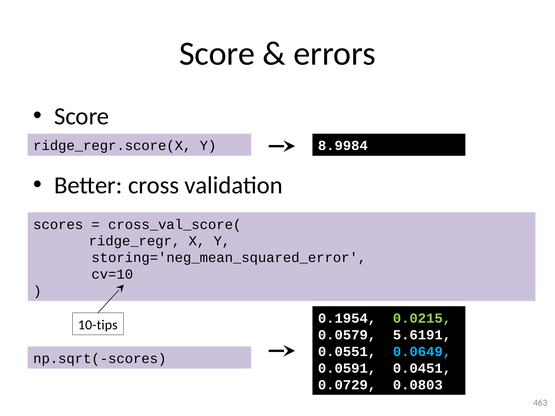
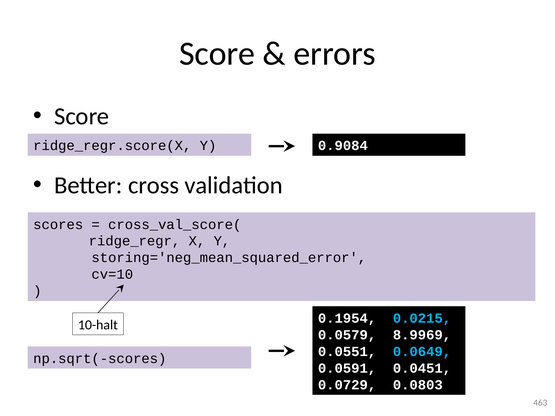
8.9984: 8.9984 -> 0.9084
0.0215 colour: light green -> light blue
10-tips: 10-tips -> 10-halt
5.6191: 5.6191 -> 8.9969
